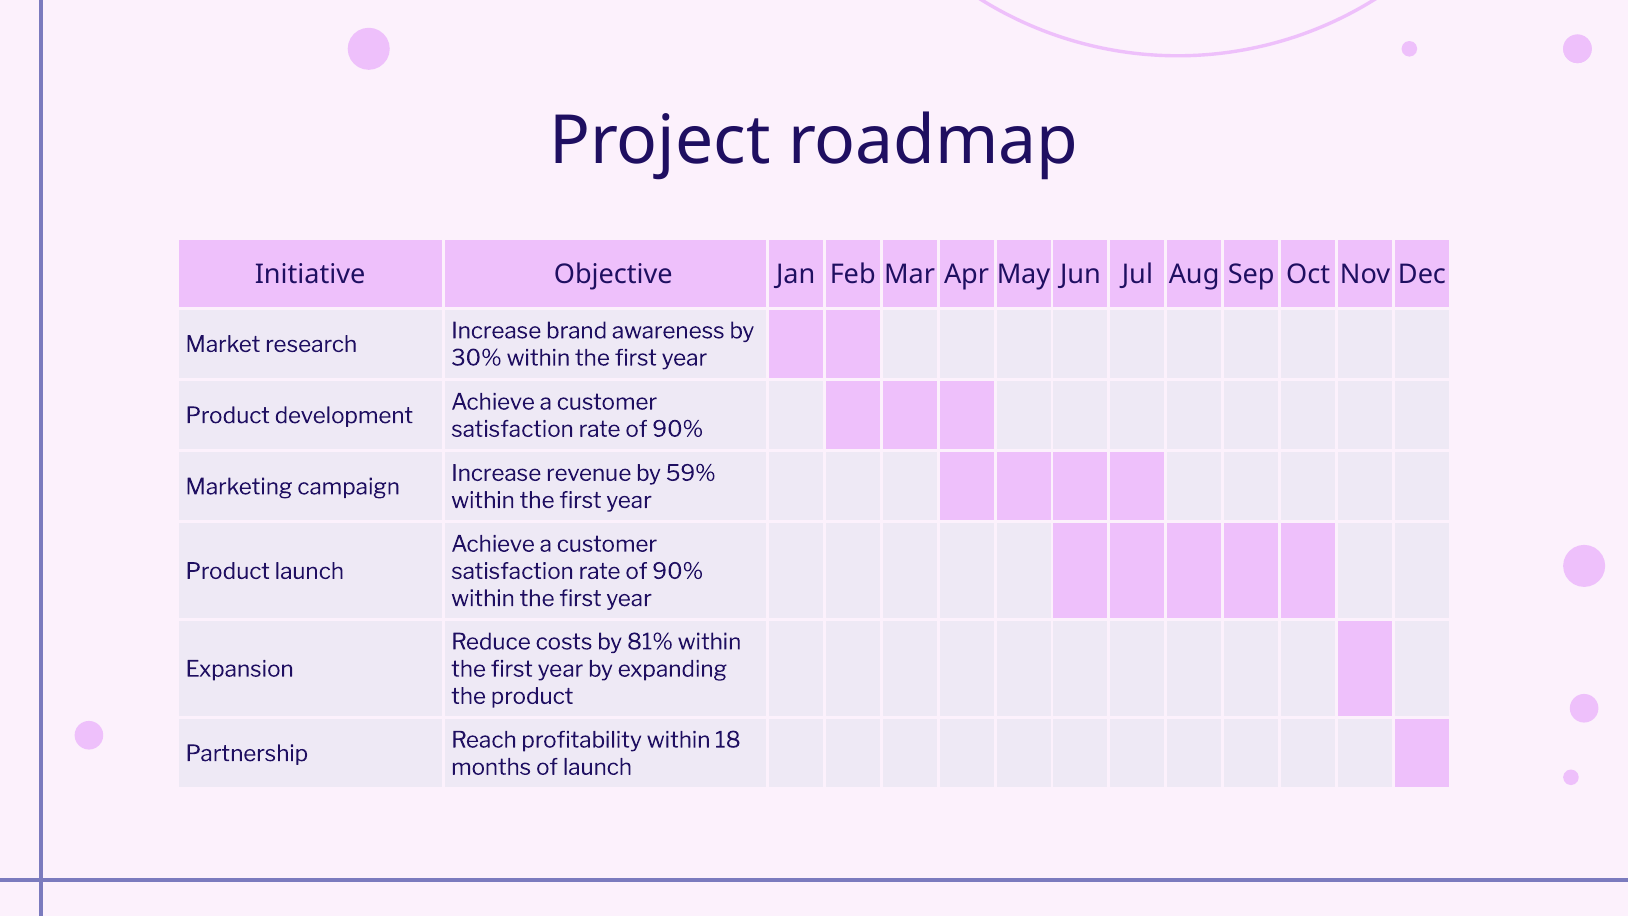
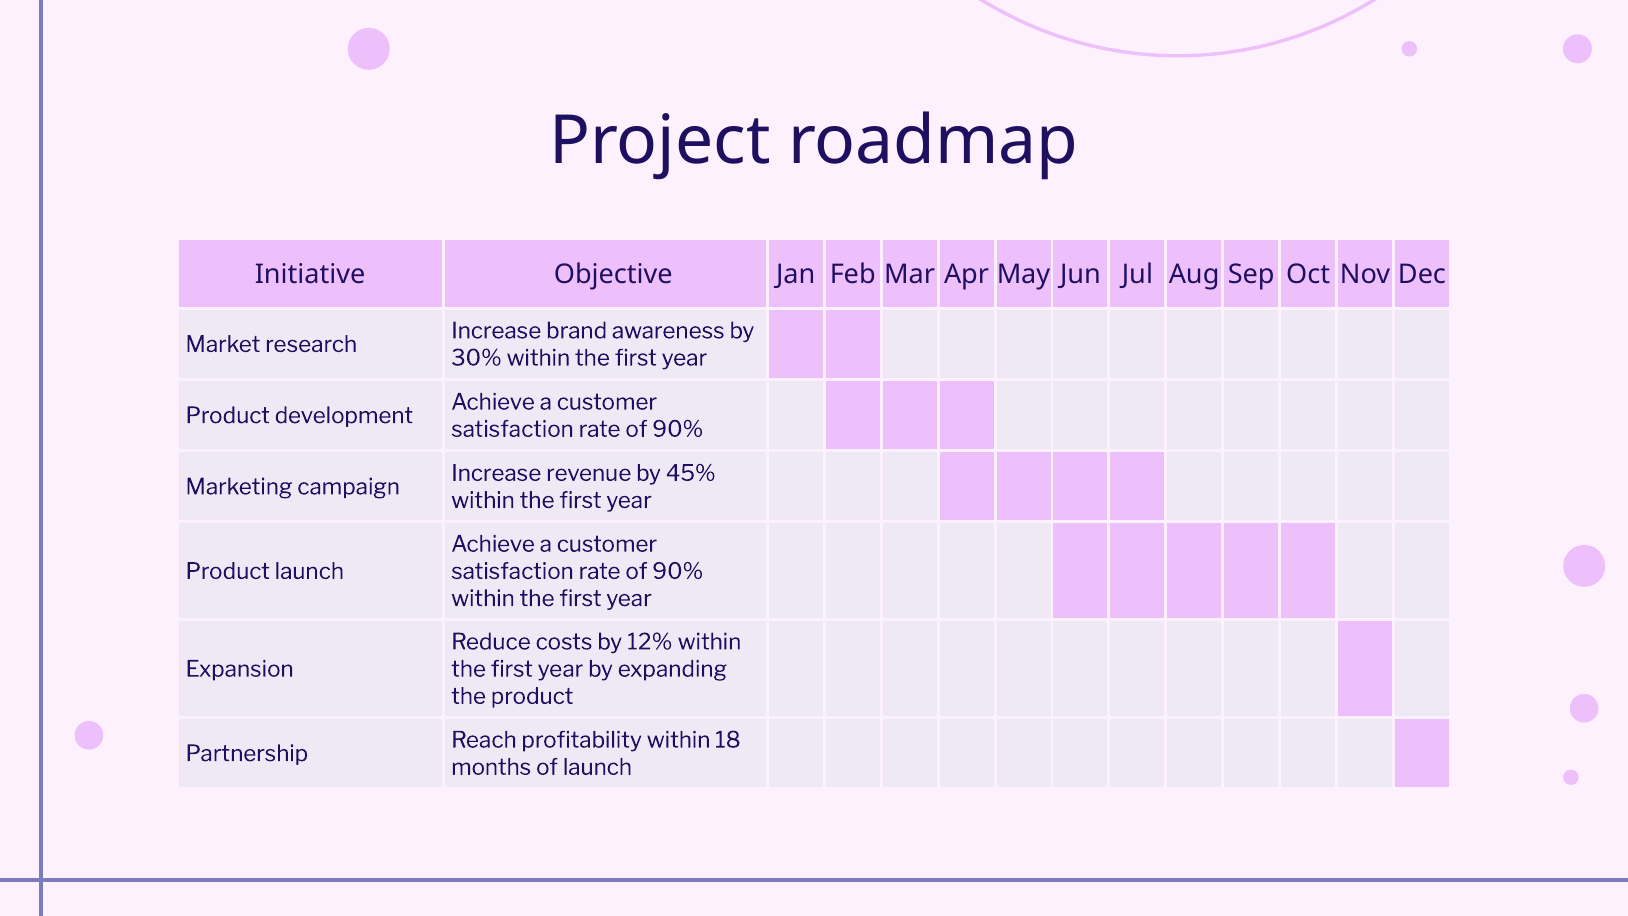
59%: 59% -> 45%
81%: 81% -> 12%
